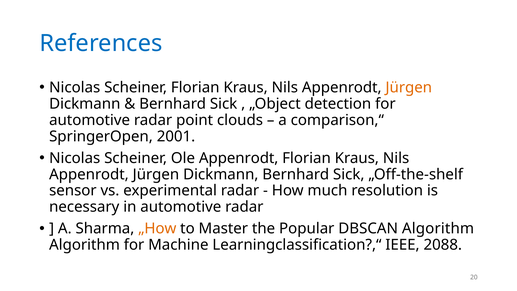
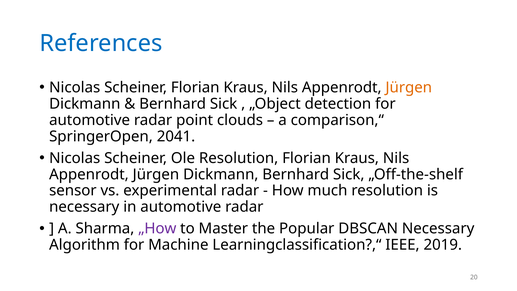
2001: 2001 -> 2041
Ole Appenrodt: Appenrodt -> Resolution
„How colour: orange -> purple
DBSCAN Algorithm: Algorithm -> Necessary
2088: 2088 -> 2019
